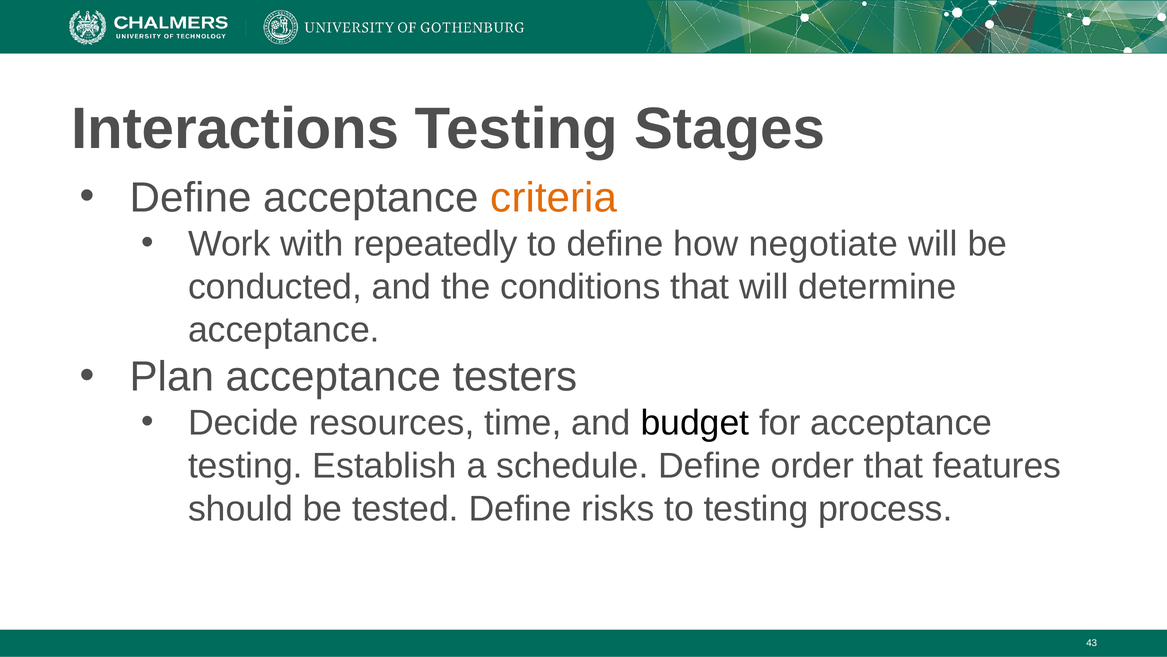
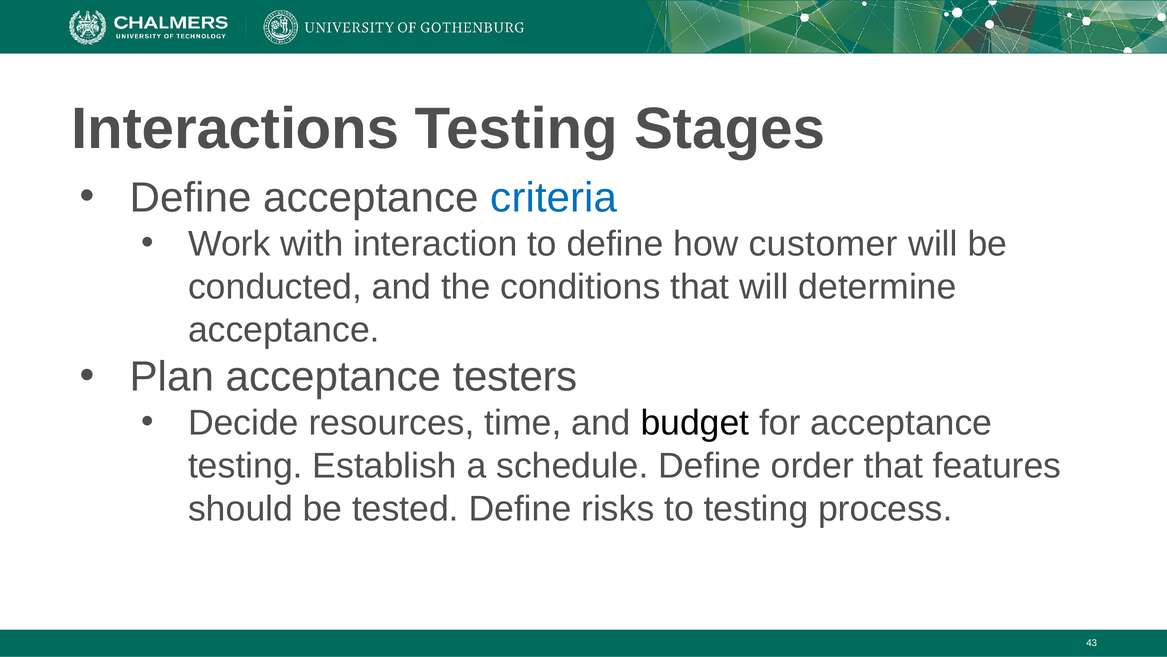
criteria colour: orange -> blue
repeatedly: repeatedly -> interaction
negotiate: negotiate -> customer
